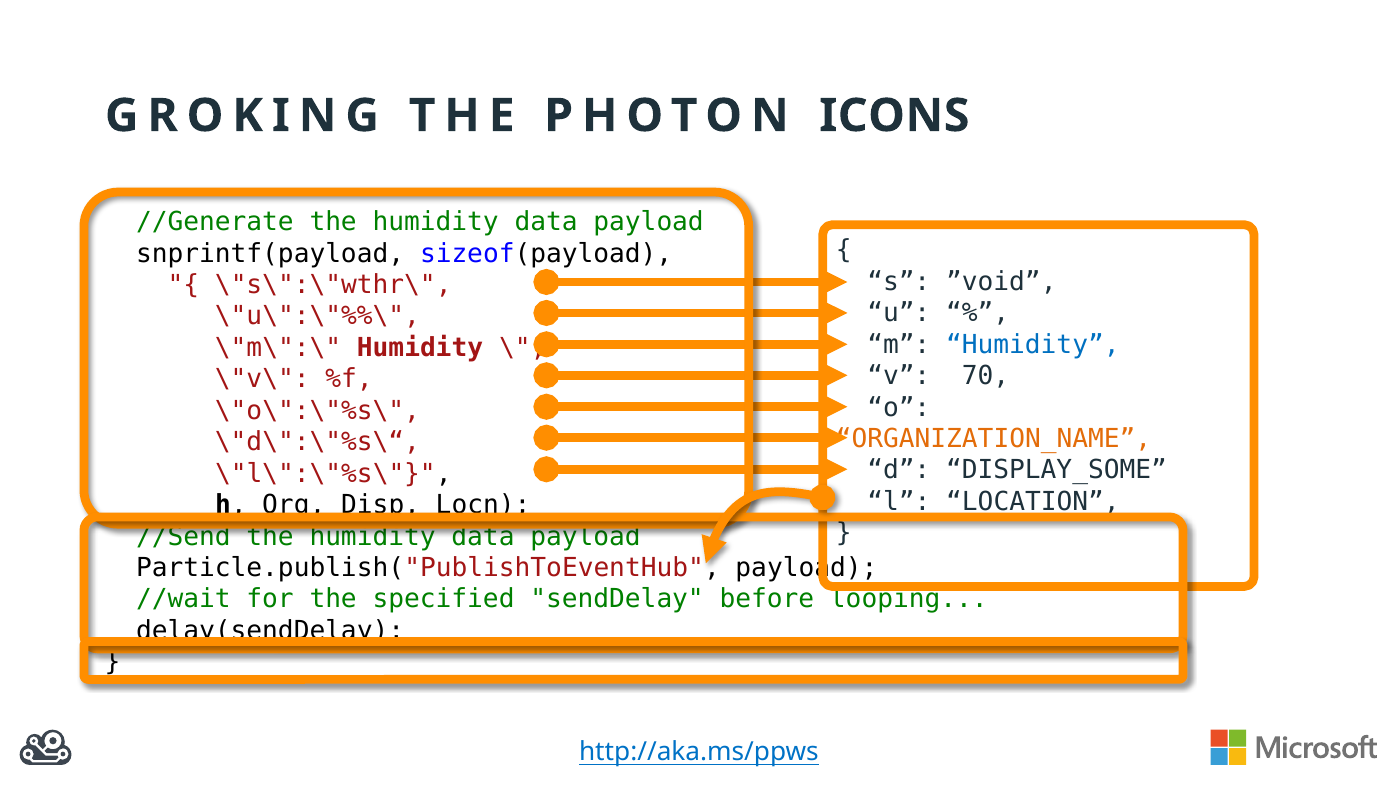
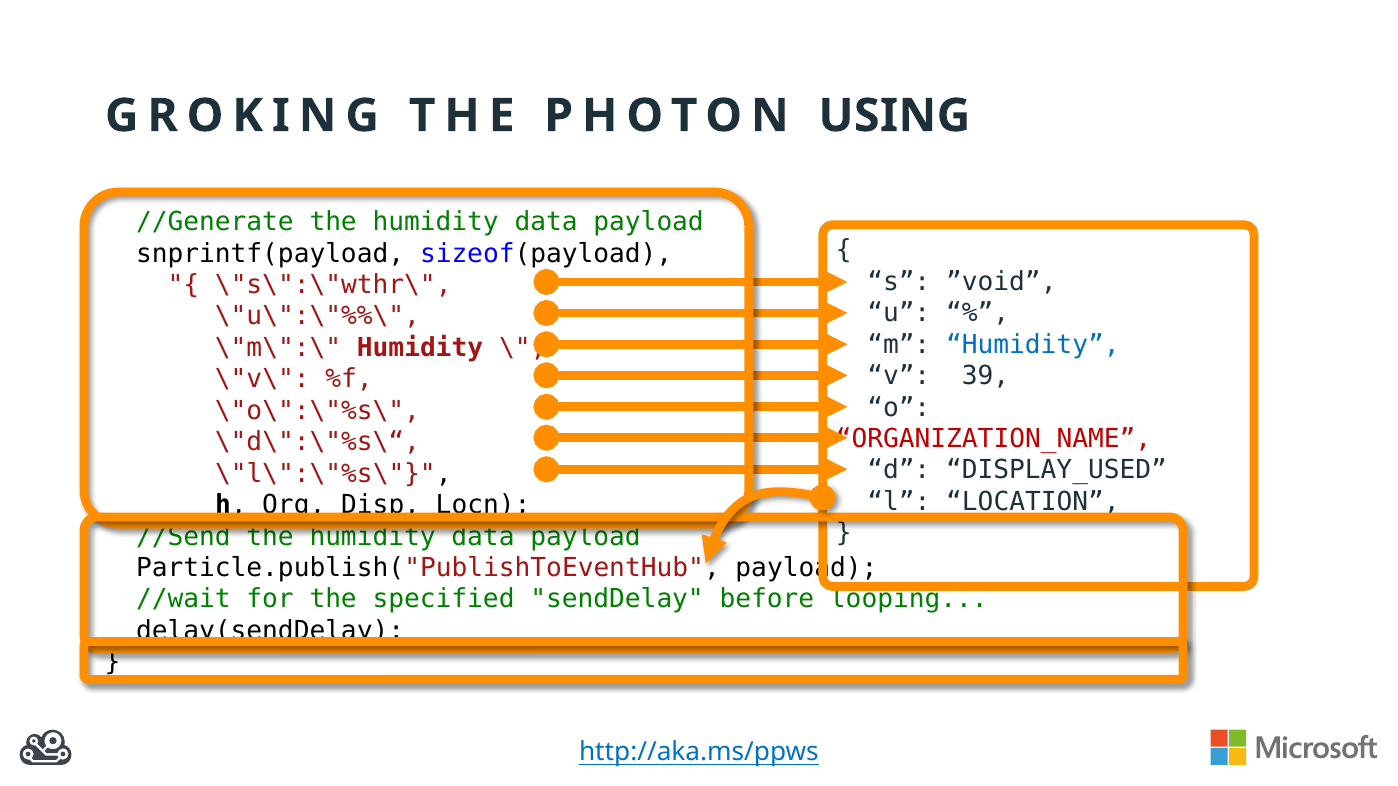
ICONS: ICONS -> USING
70: 70 -> 39
ORGANIZATION_NAME colour: orange -> red
DISPLAY_SOME: DISPLAY_SOME -> DISPLAY_USED
